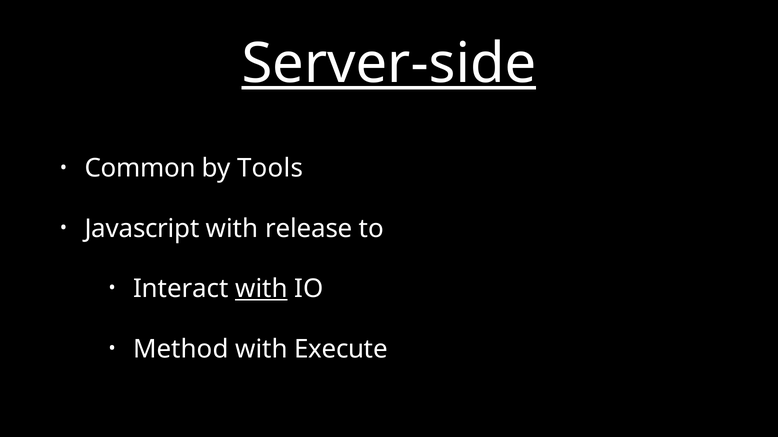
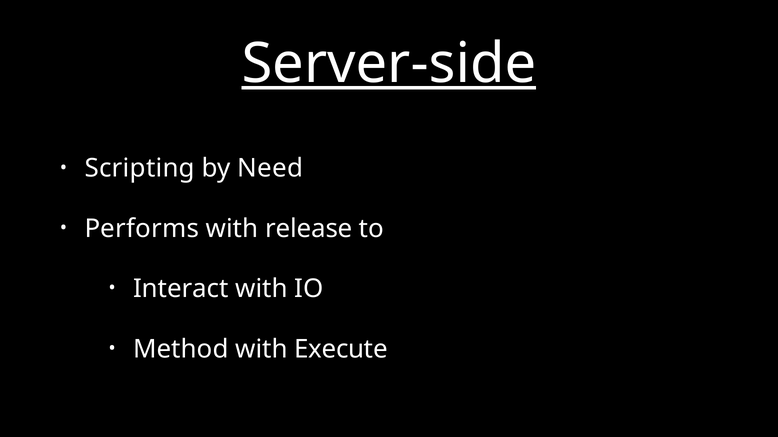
Common: Common -> Scripting
Tools: Tools -> Need
Javascript: Javascript -> Performs
with at (261, 289) underline: present -> none
